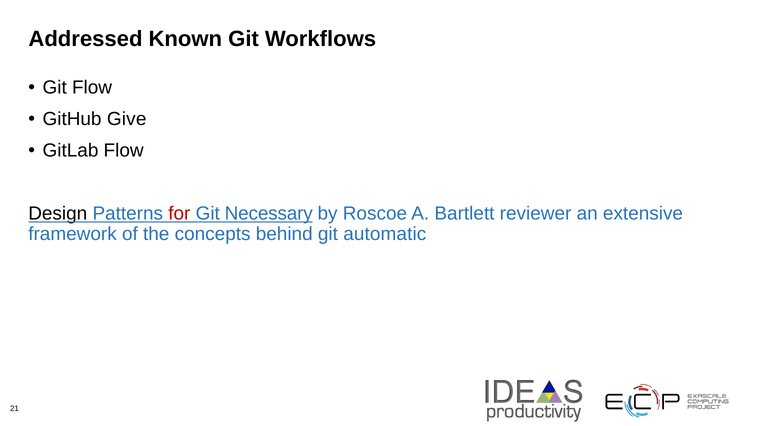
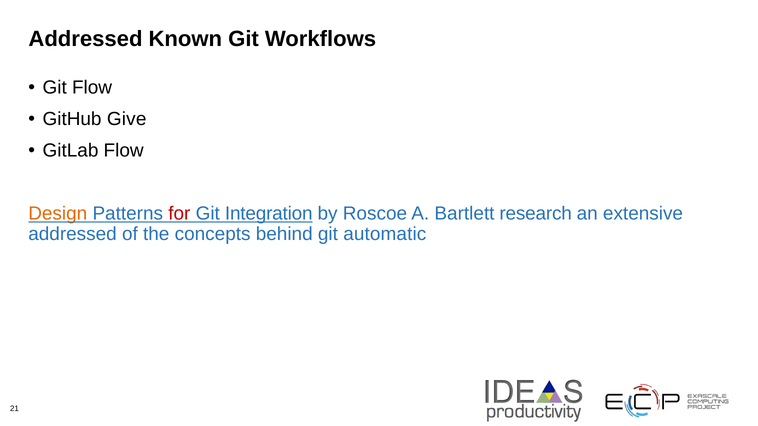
Design colour: black -> orange
Necessary: Necessary -> Integration
reviewer: reviewer -> research
framework at (73, 234): framework -> addressed
